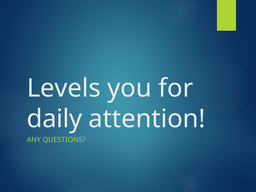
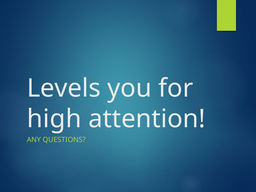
daily: daily -> high
